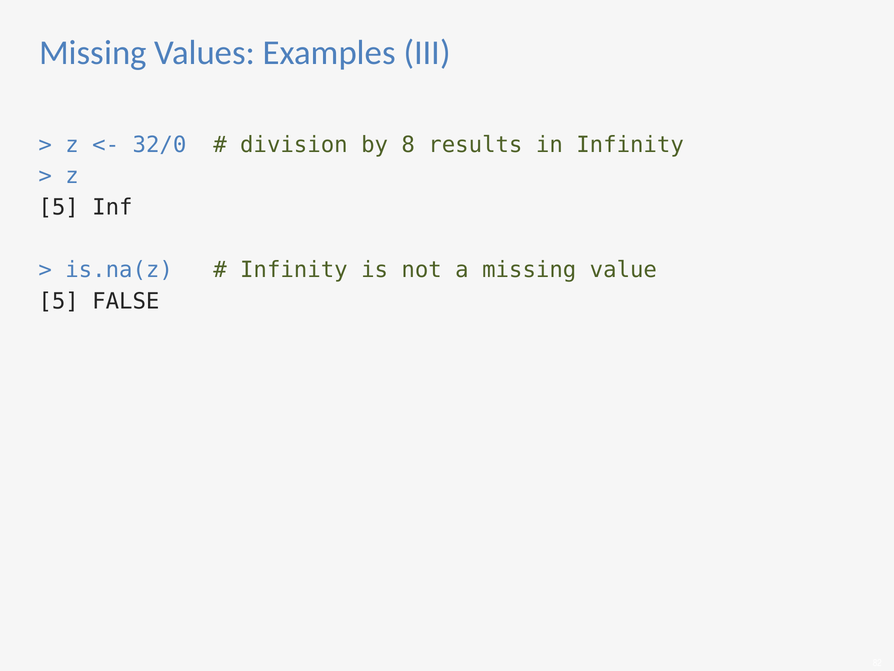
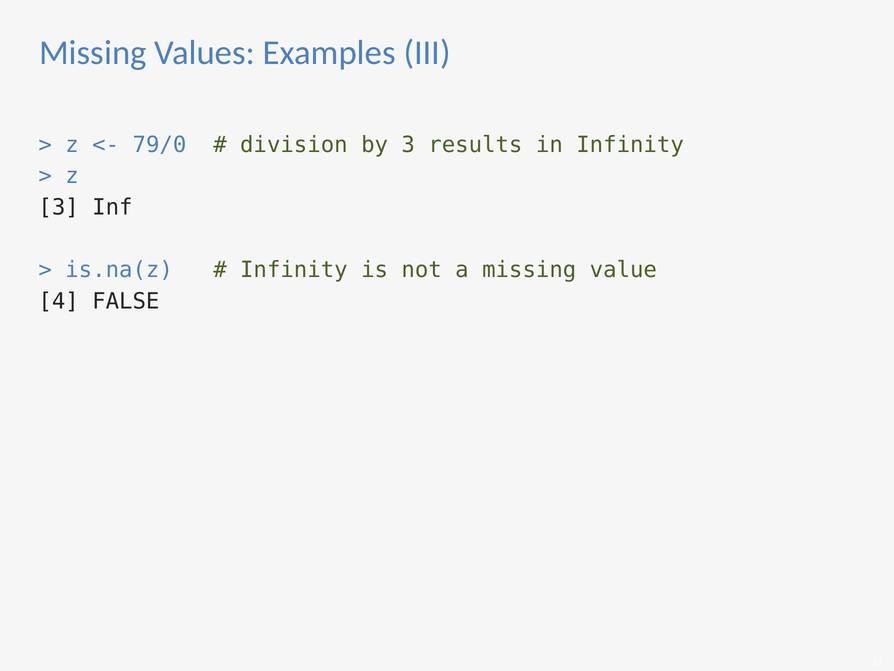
32/0: 32/0 -> 79/0
by 8: 8 -> 3
5 at (59, 207): 5 -> 3
5 at (59, 301): 5 -> 4
